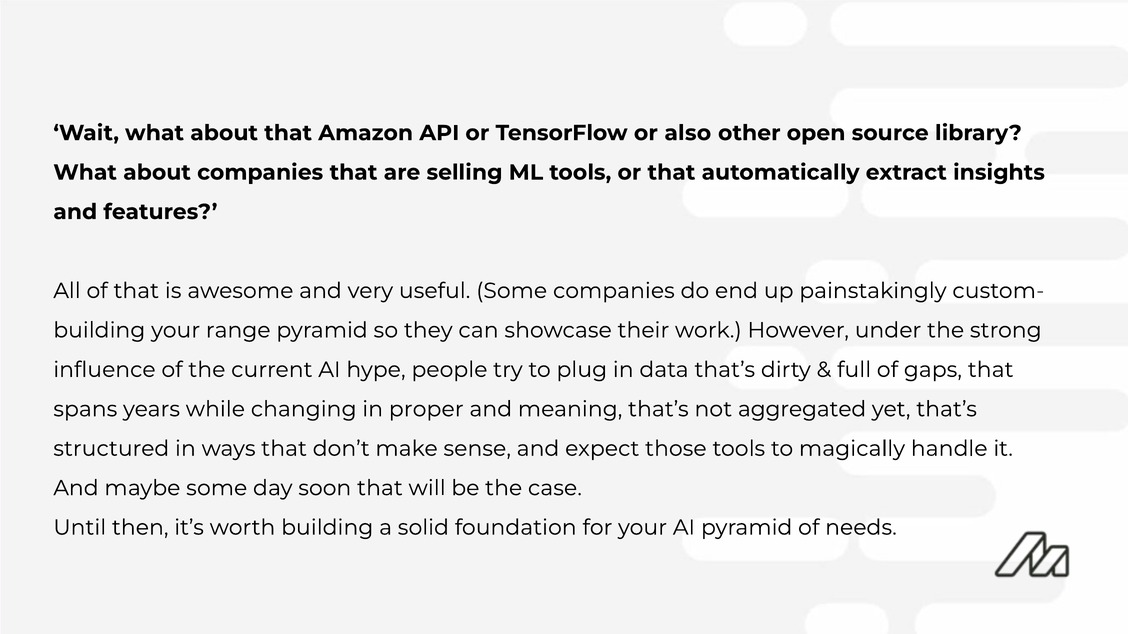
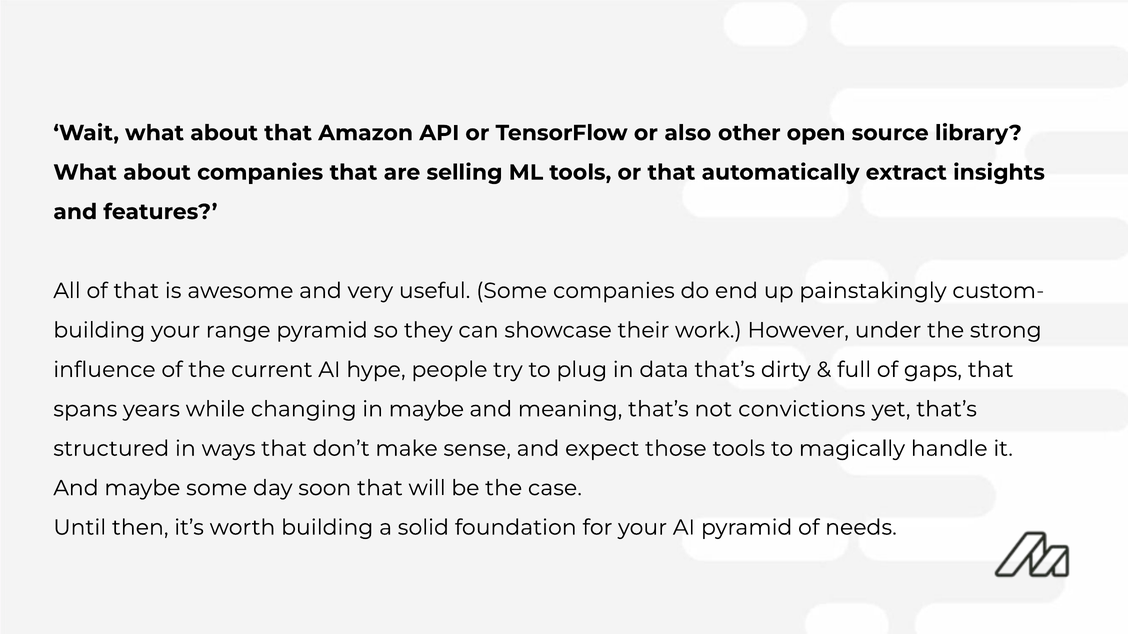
in proper: proper -> maybe
aggregated: aggregated -> convictions
